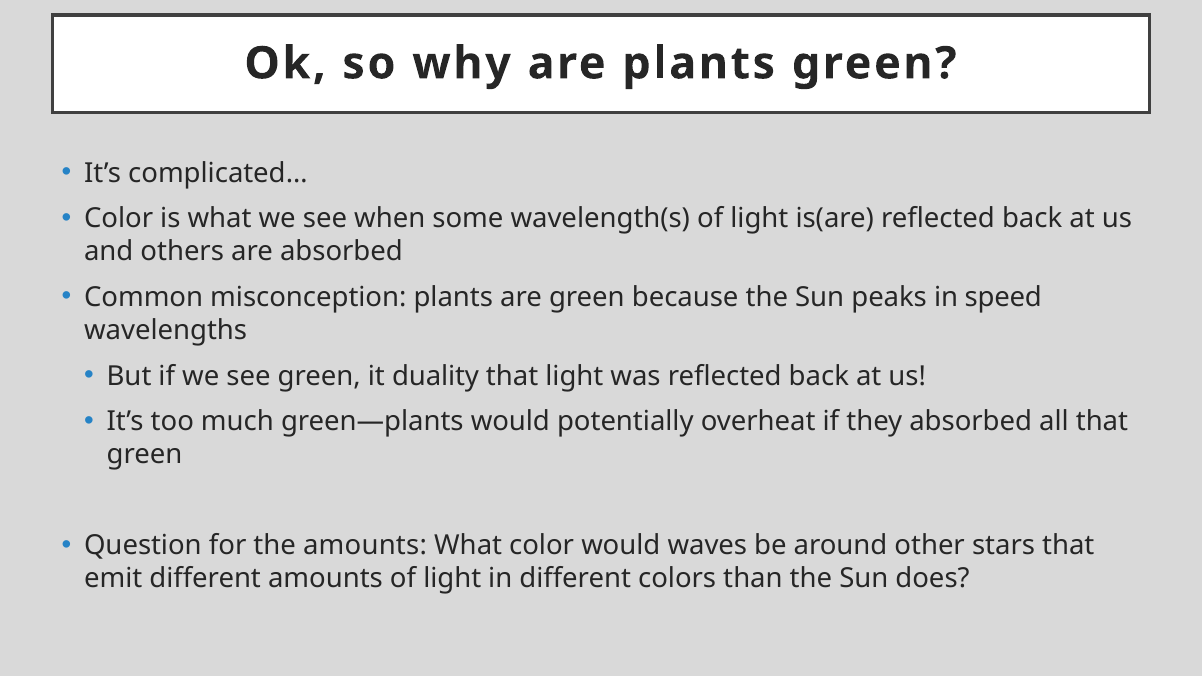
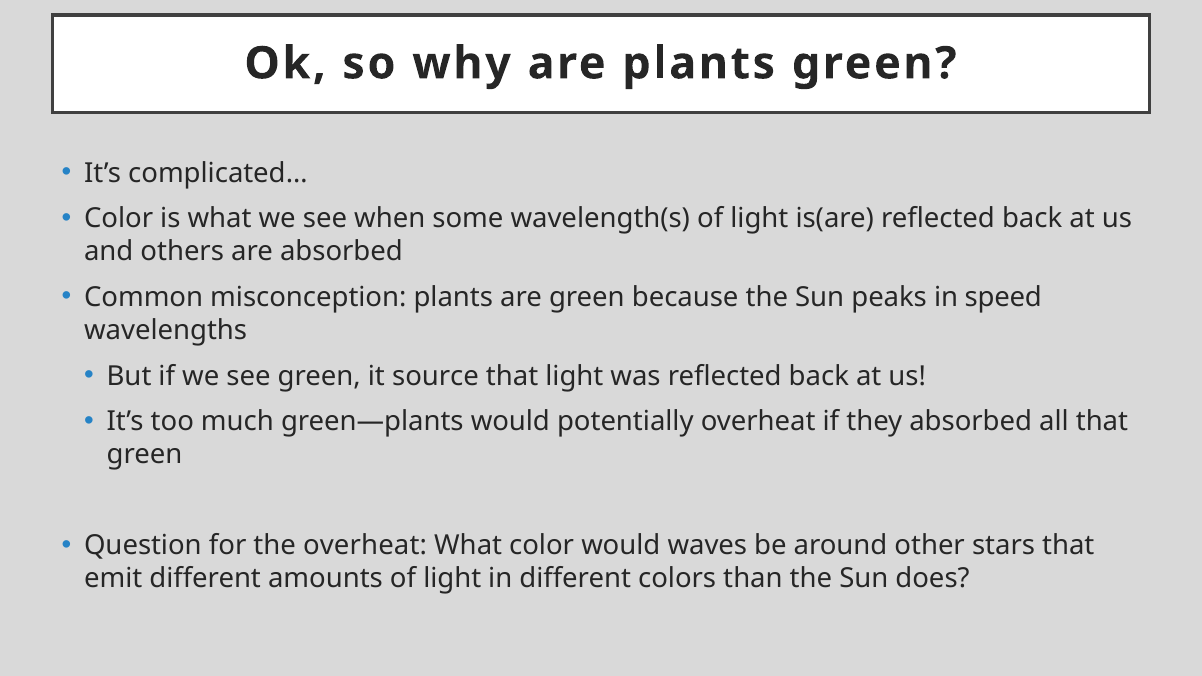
duality: duality -> source
the amounts: amounts -> overheat
